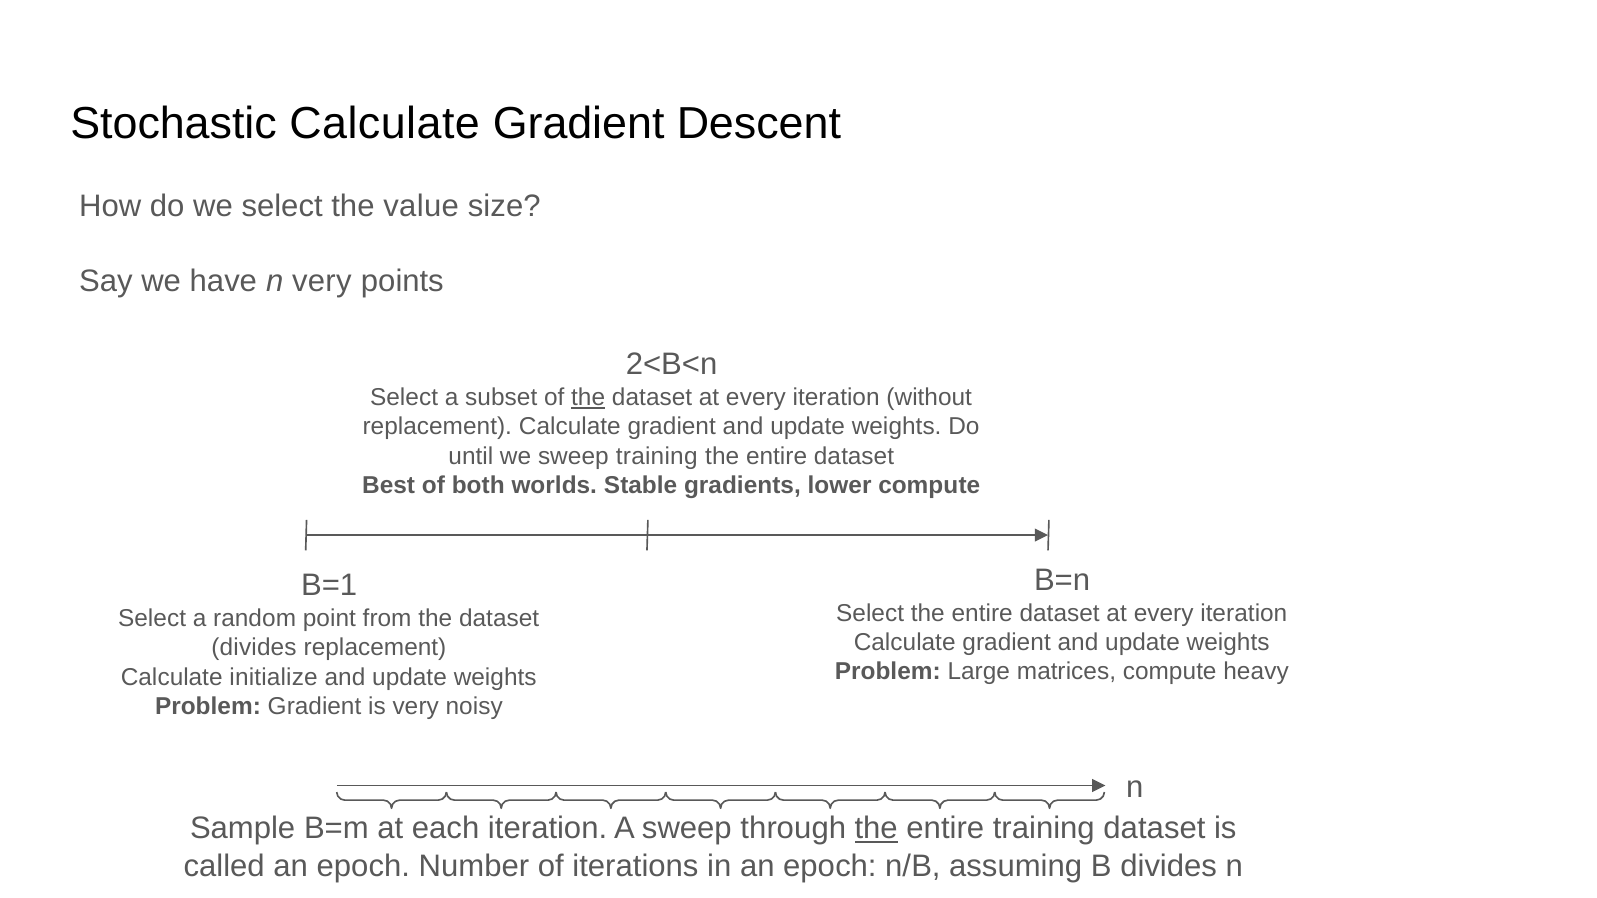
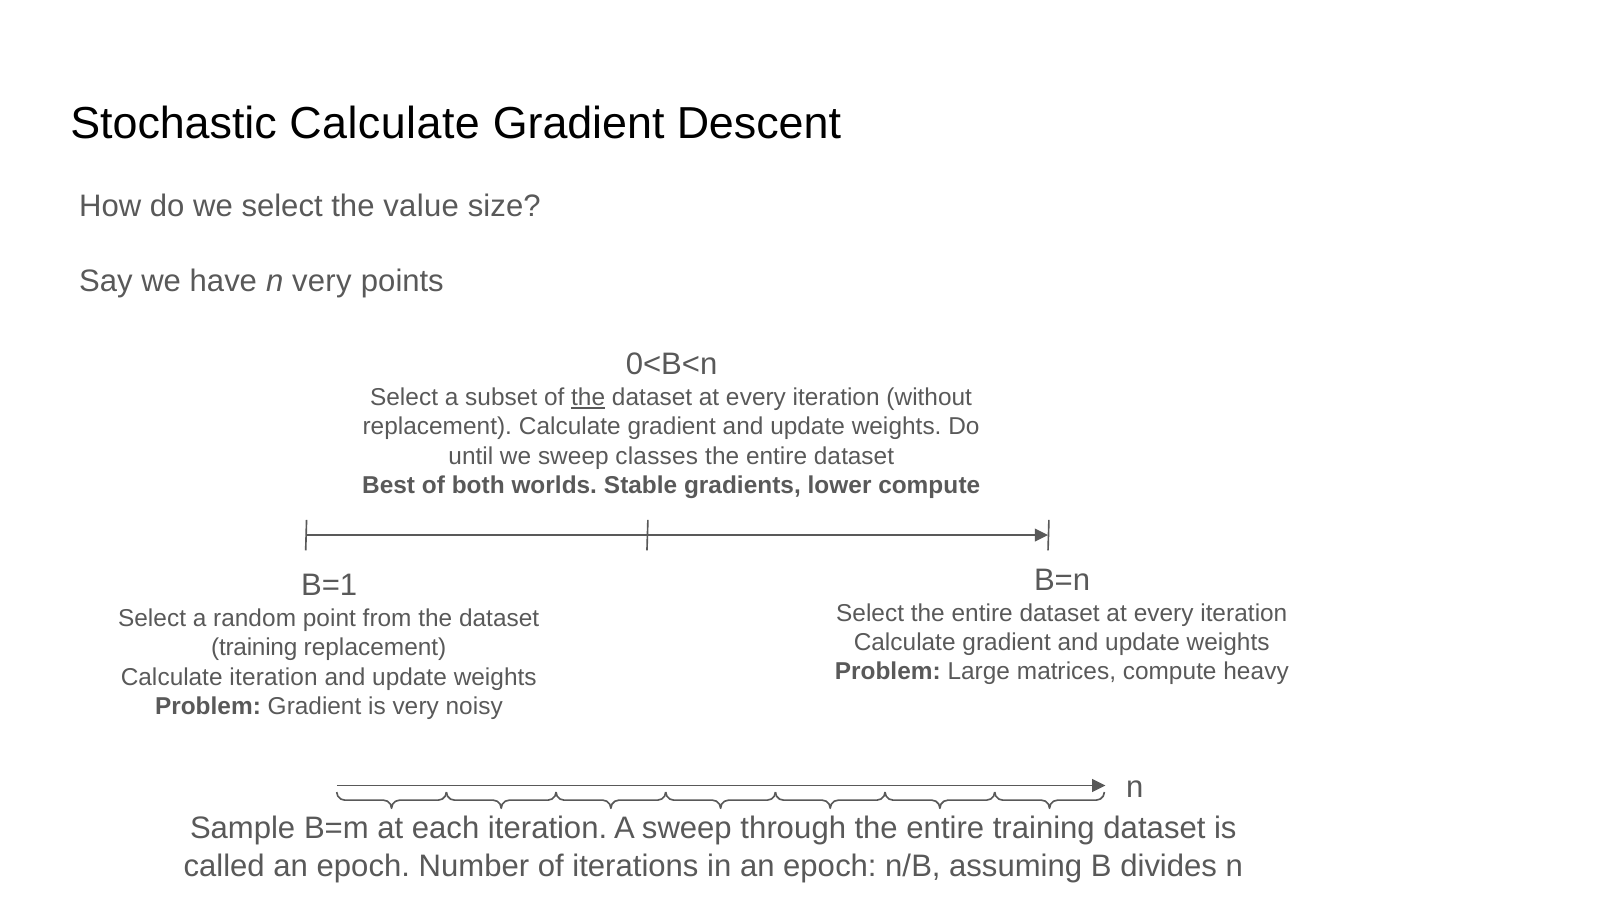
2<B<n: 2<B<n -> 0<B<n
sweep training: training -> classes
divides at (254, 648): divides -> training
Calculate initialize: initialize -> iteration
the at (876, 829) underline: present -> none
